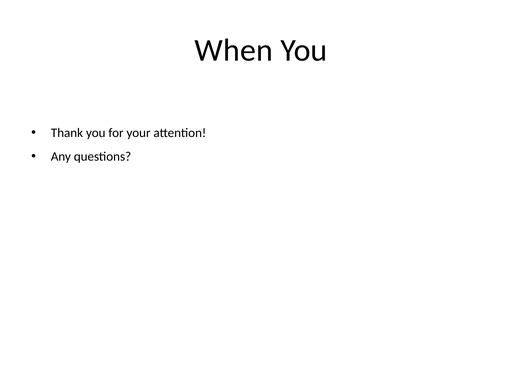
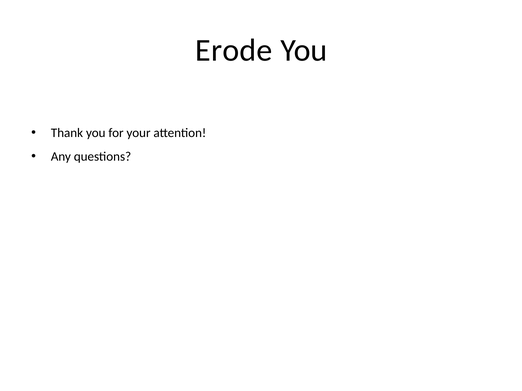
When: When -> Erode
